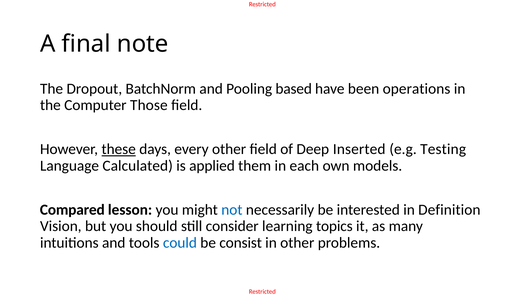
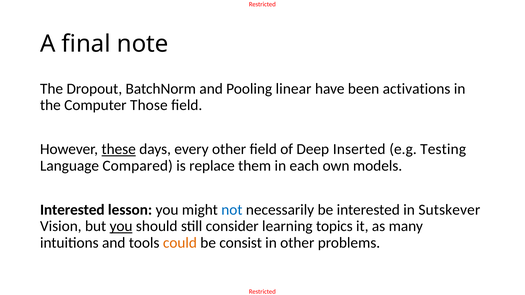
based: based -> linear
operations: operations -> activations
Calculated: Calculated -> Compared
applied: applied -> replace
Compared at (72, 210): Compared -> Interested
Definition: Definition -> Sutskever
you at (121, 226) underline: none -> present
could colour: blue -> orange
